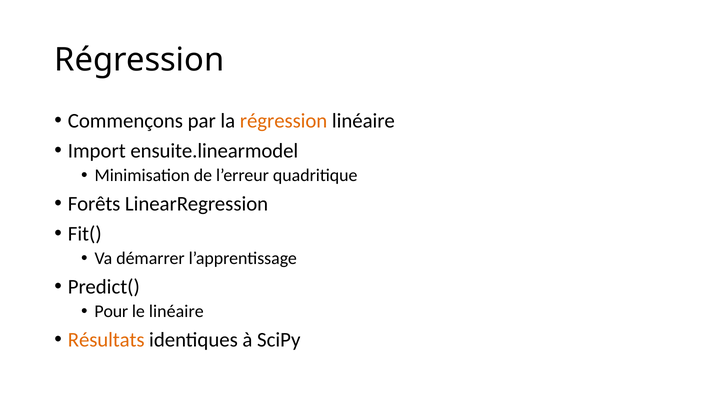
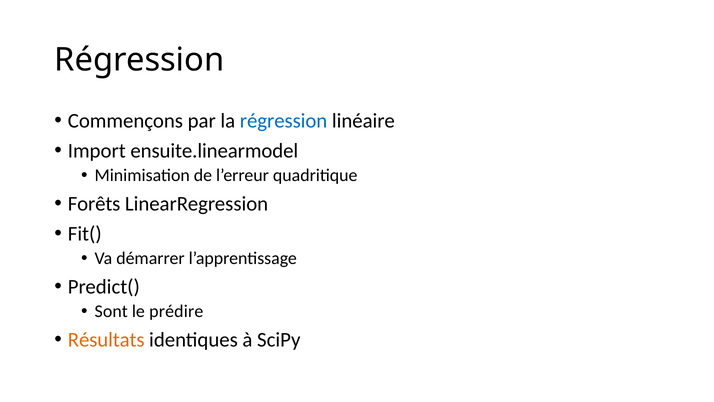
régression at (284, 121) colour: orange -> blue
Pour: Pour -> Sont
le linéaire: linéaire -> prédire
